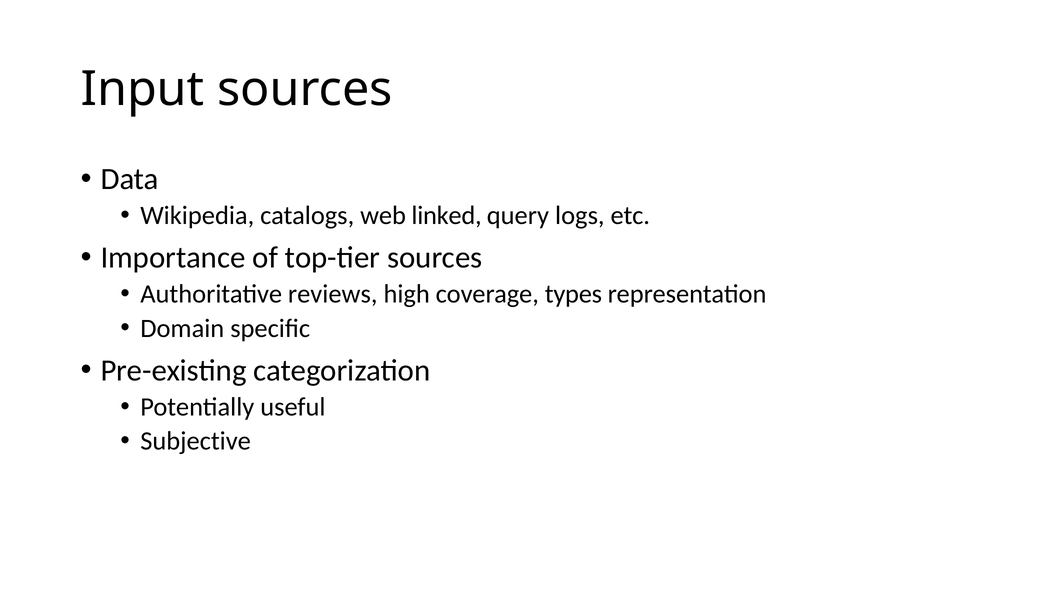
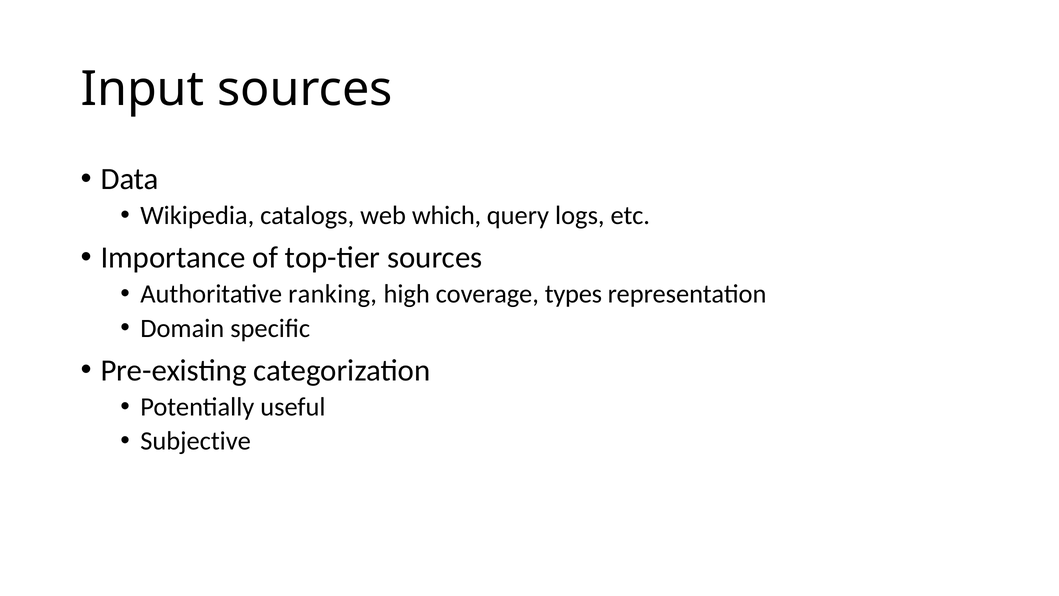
linked: linked -> which
reviews: reviews -> ranking
